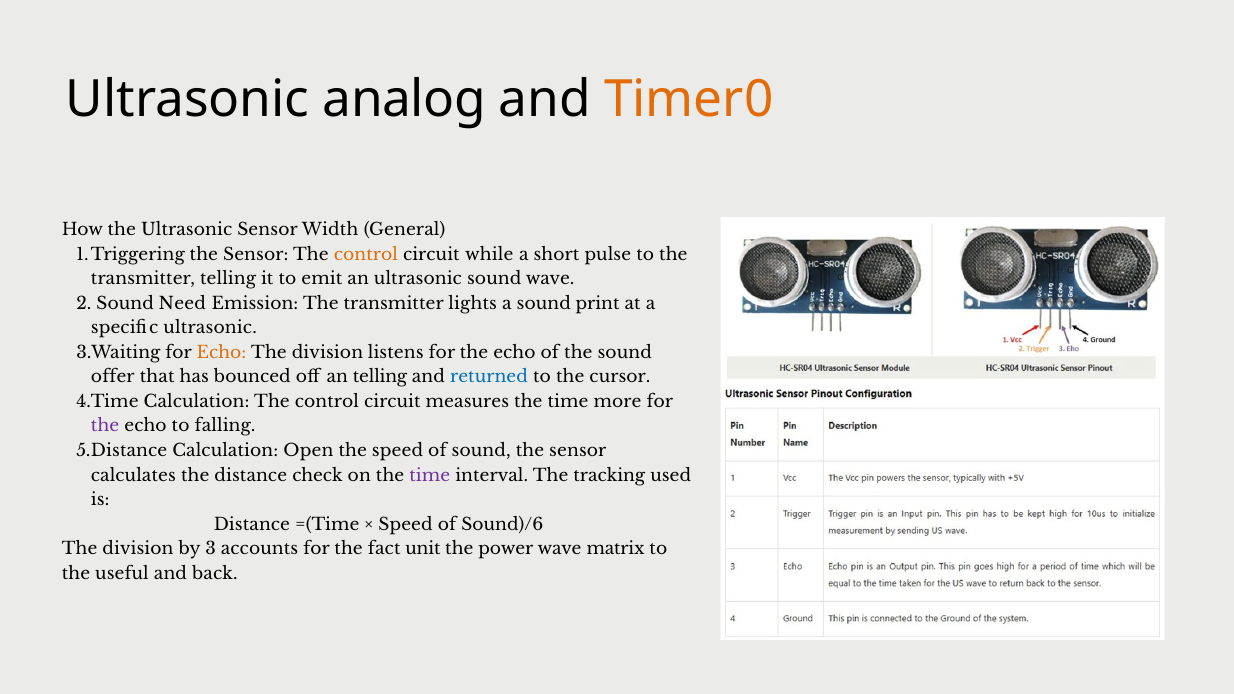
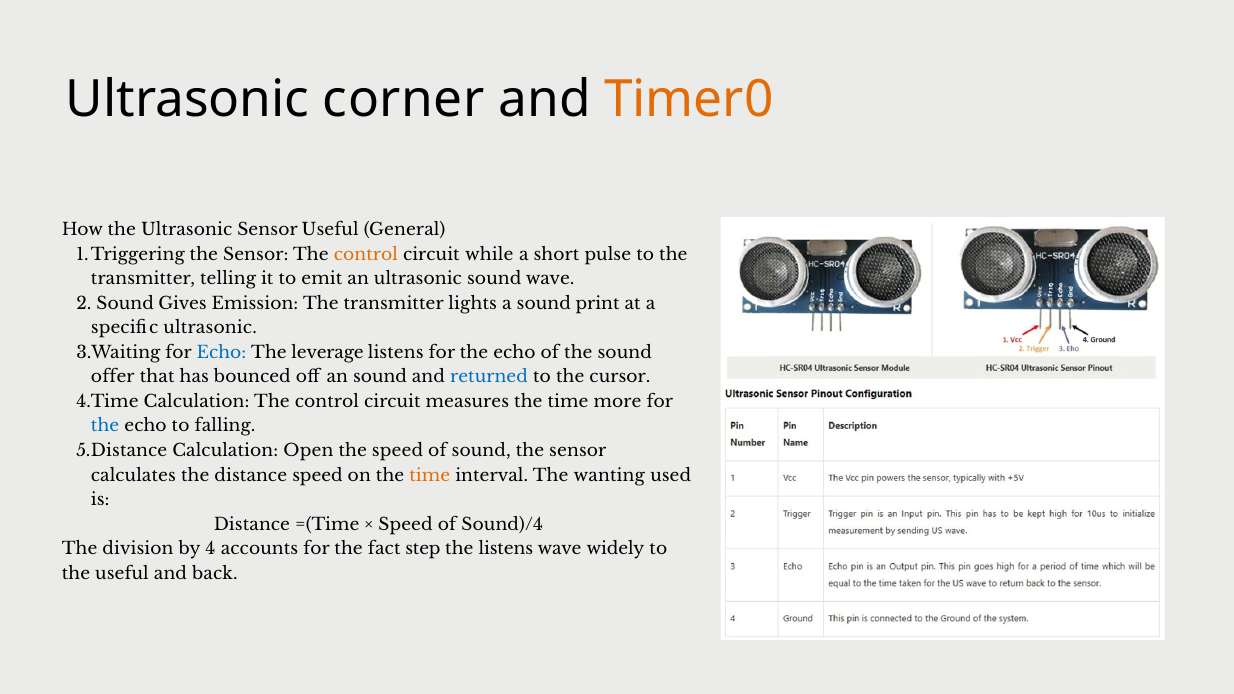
analog: analog -> corner
Sensor Width: Width -> Useful
Need: Need -> Gives
Echo at (221, 353) colour: orange -> blue
division at (327, 353): division -> leverage
an telling: telling -> sound
the at (105, 426) colour: purple -> blue
distance check: check -> speed
time at (430, 475) colour: purple -> orange
tracking: tracking -> wanting
Sound)/6: Sound)/6 -> Sound)/4
3: 3 -> 4
unit: unit -> step
the power: power -> listens
matrix: matrix -> widely
